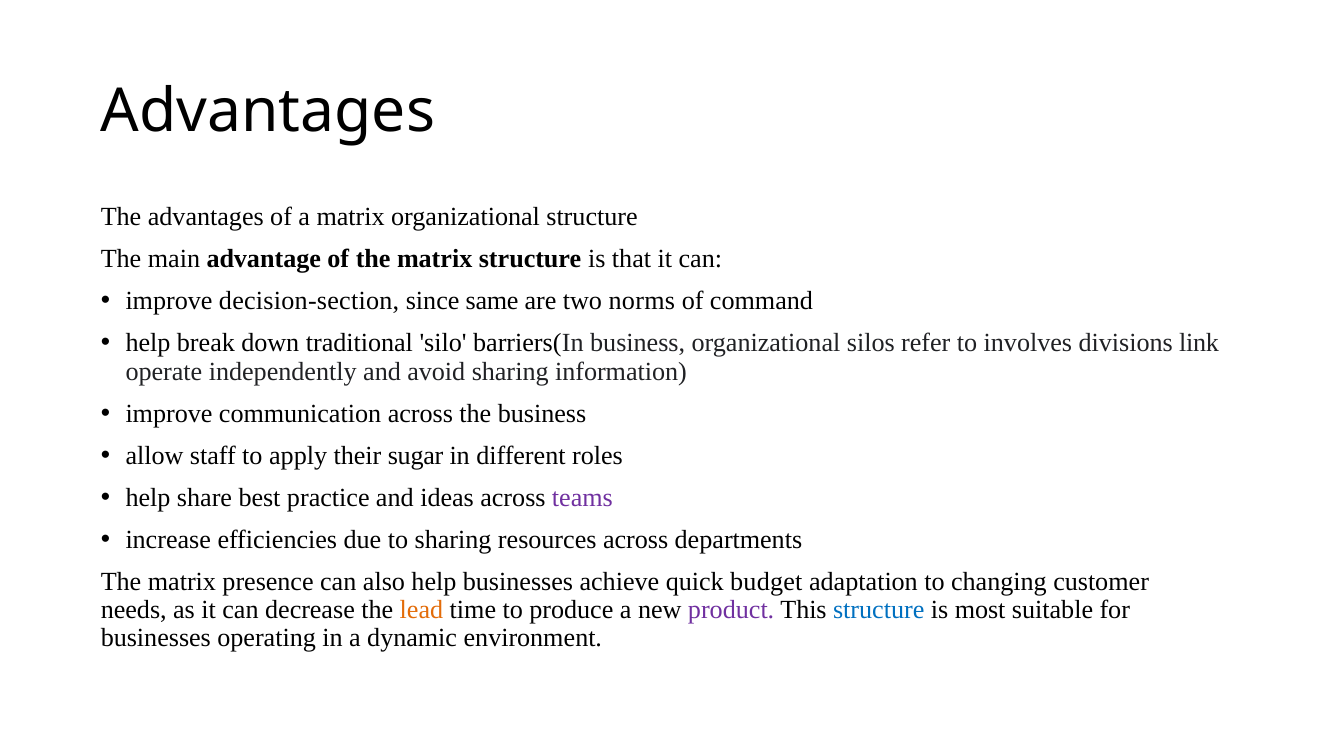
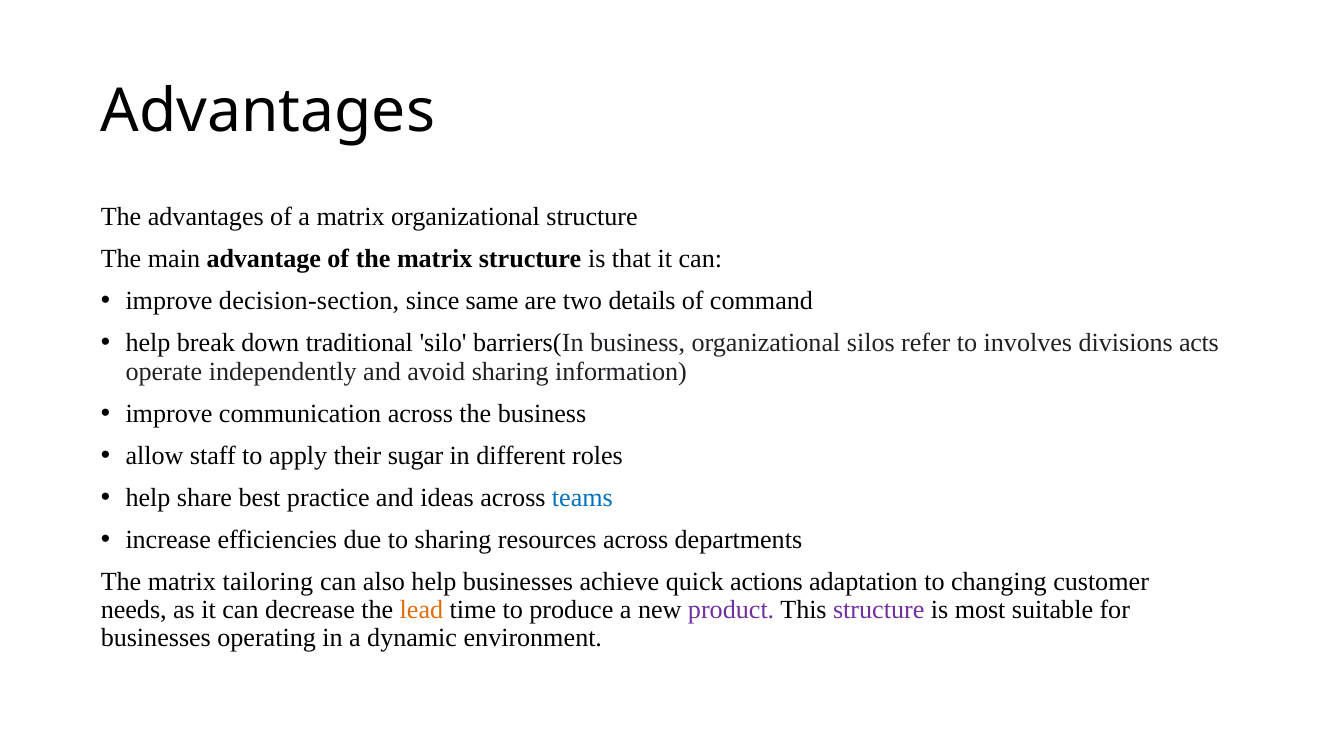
norms: norms -> details
link: link -> acts
teams colour: purple -> blue
presence: presence -> tailoring
budget: budget -> actions
structure at (879, 610) colour: blue -> purple
